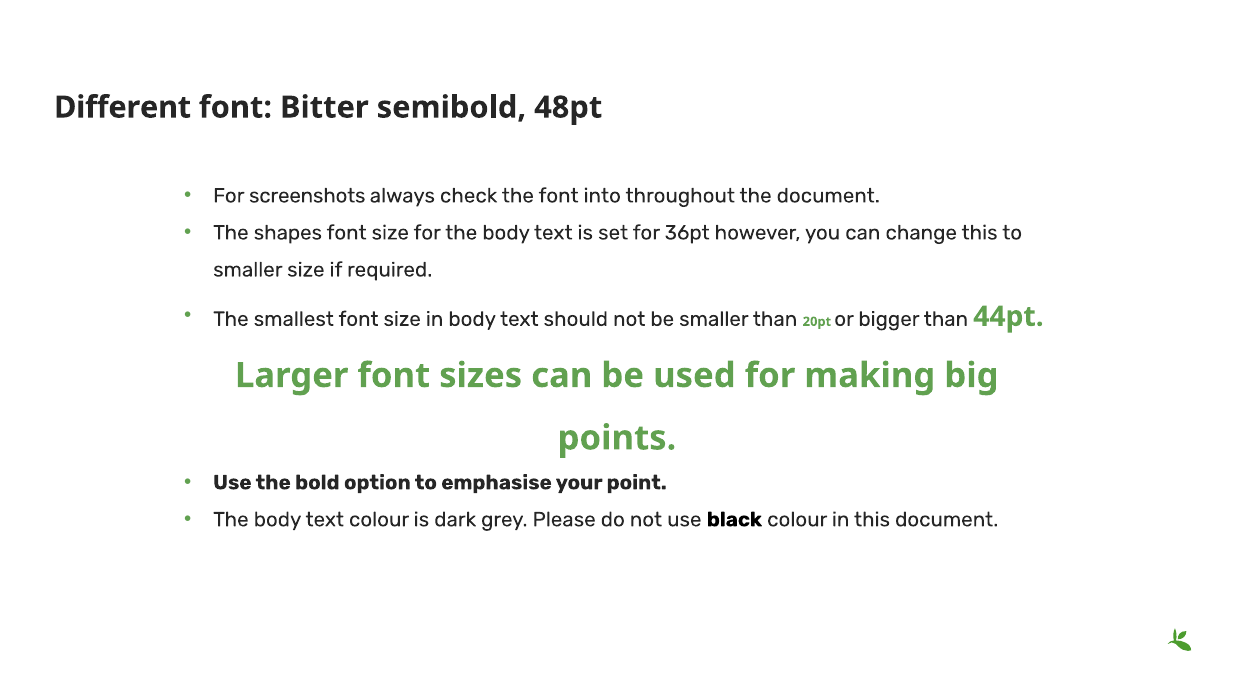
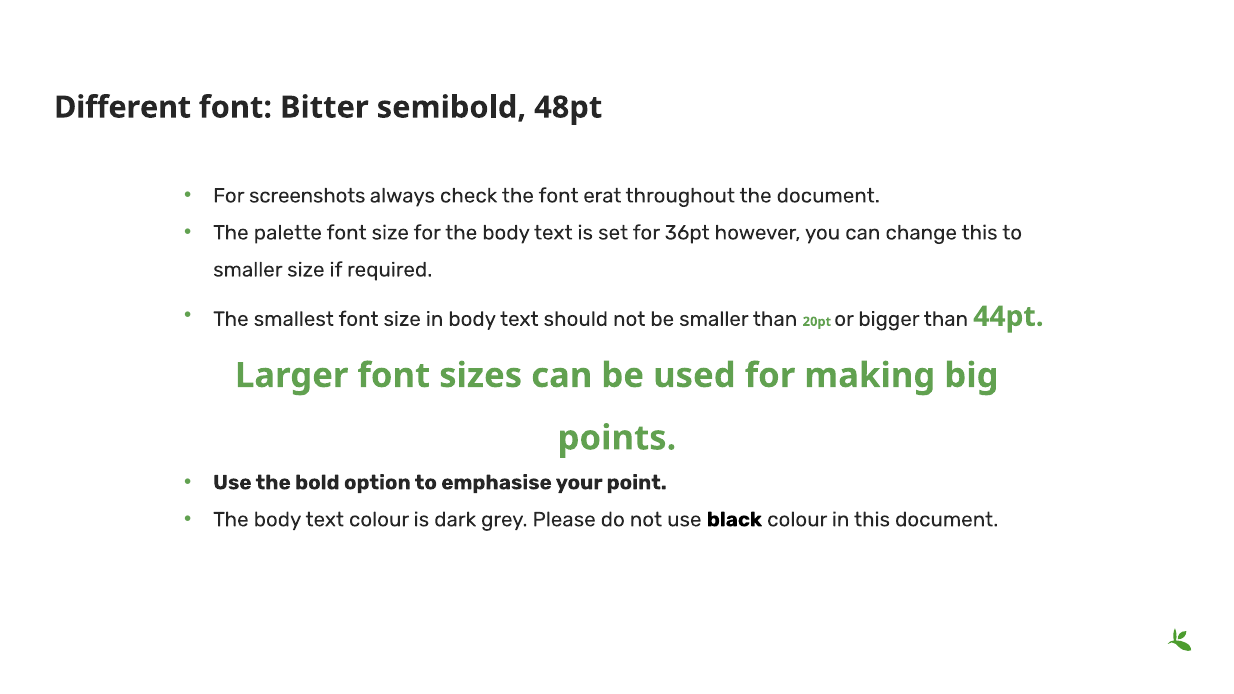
into: into -> erat
shapes: shapes -> palette
